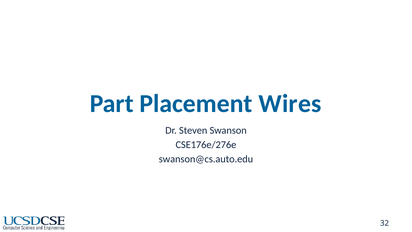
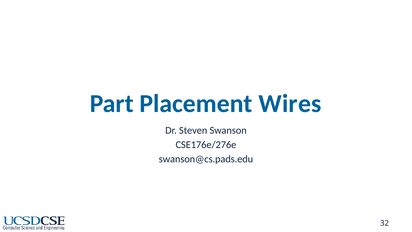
swanson@cs.auto.edu: swanson@cs.auto.edu -> swanson@cs.pads.edu
